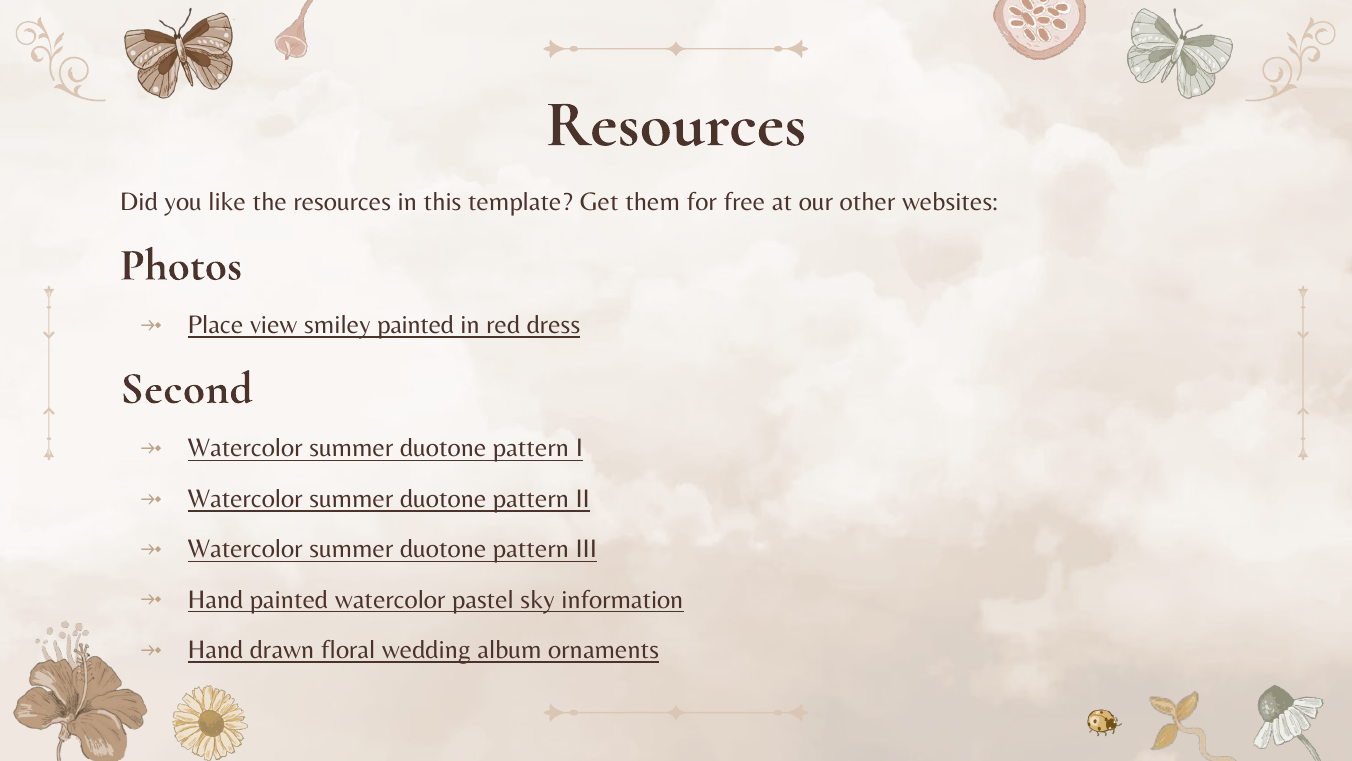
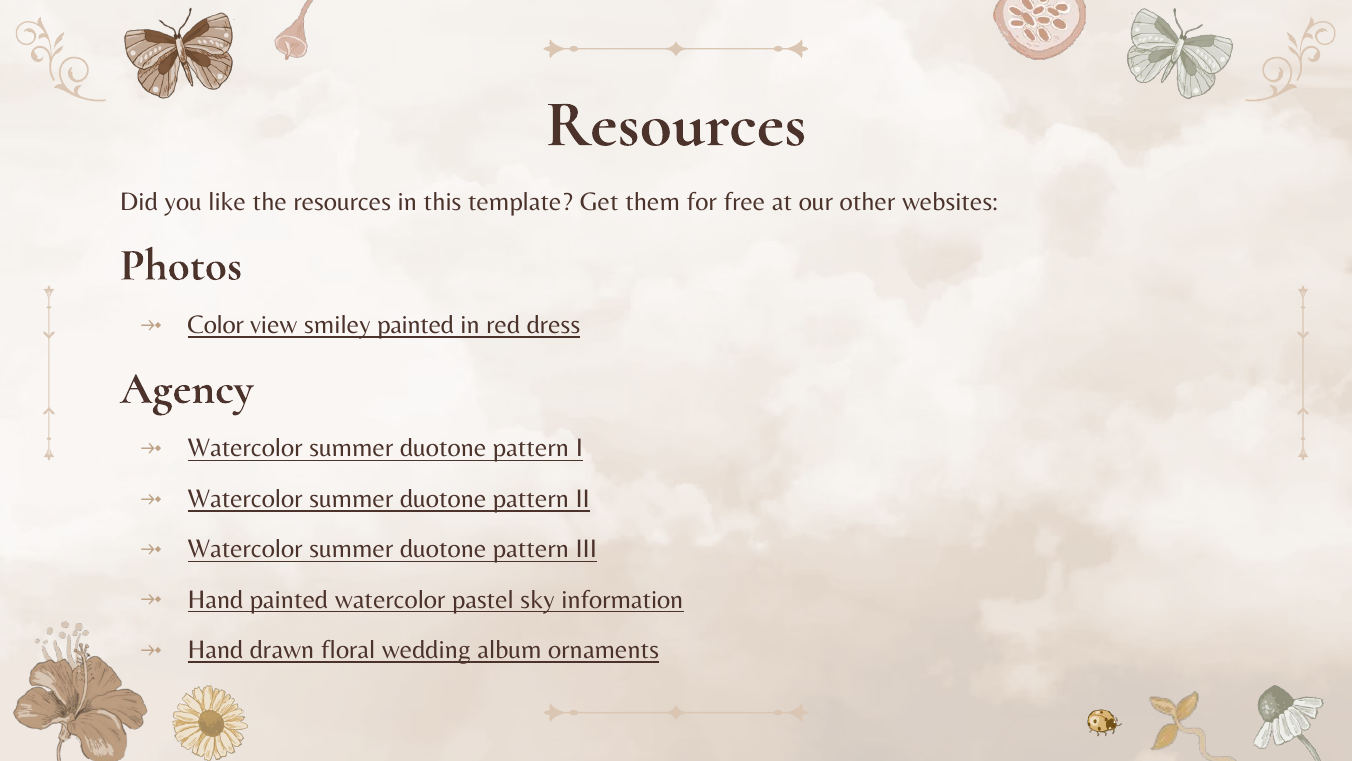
Place: Place -> Color
Second: Second -> Agency
